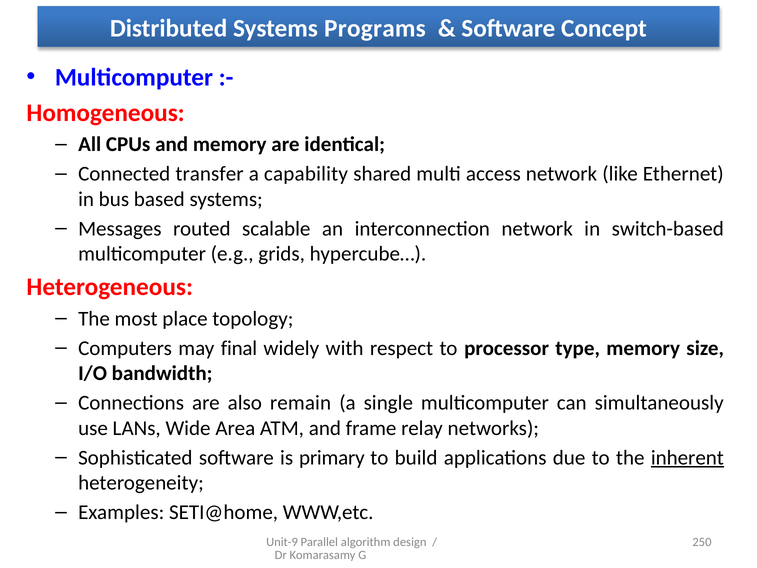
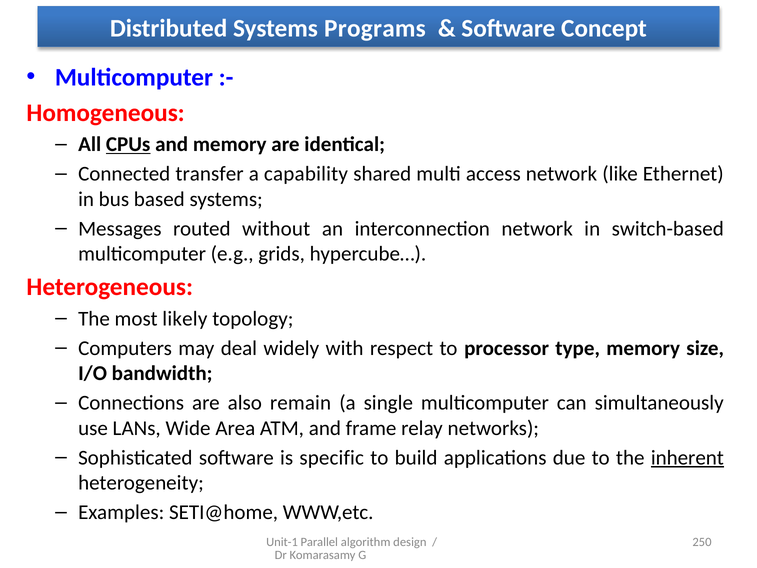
CPUs underline: none -> present
scalable: scalable -> without
place: place -> likely
final: final -> deal
primary: primary -> specific
Unit-9: Unit-9 -> Unit-1
